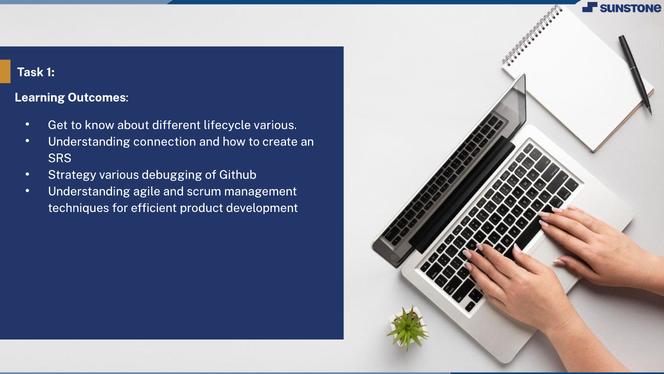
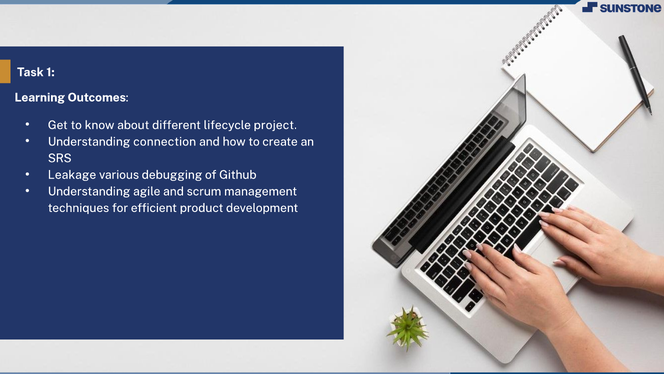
lifecycle various: various -> project
Strategy: Strategy -> Leakage
